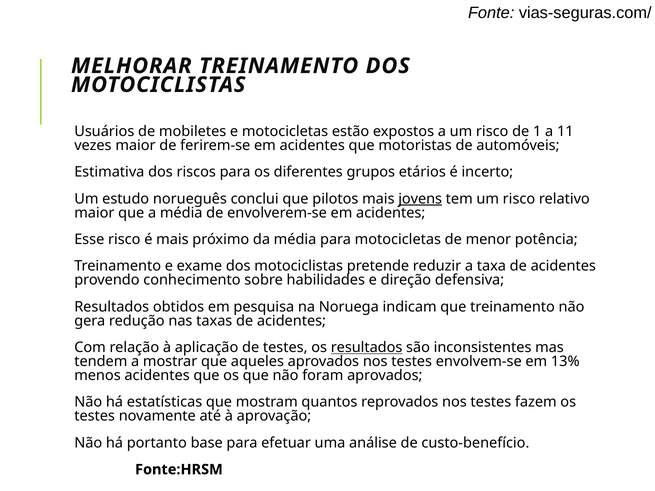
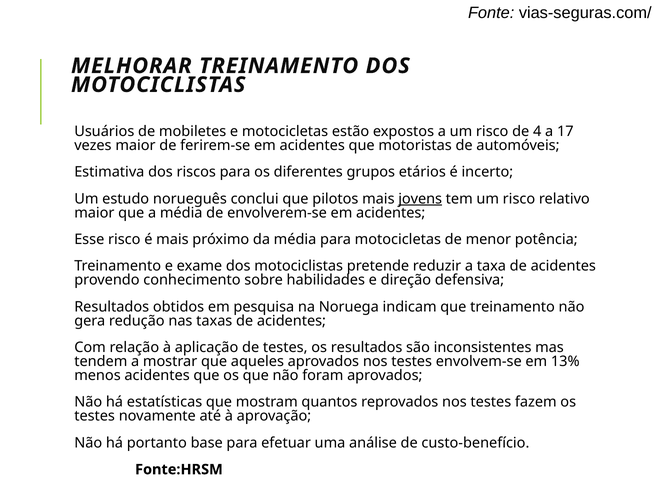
1: 1 -> 4
11: 11 -> 17
resultados at (367, 348) underline: present -> none
